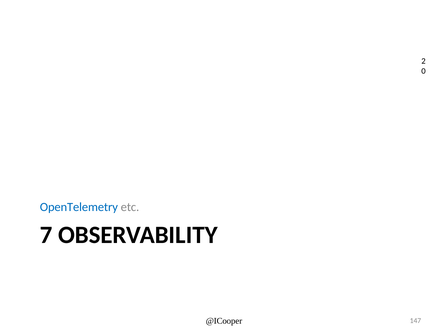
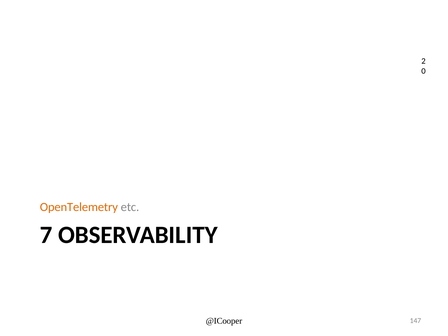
OpenTelemetry colour: blue -> orange
